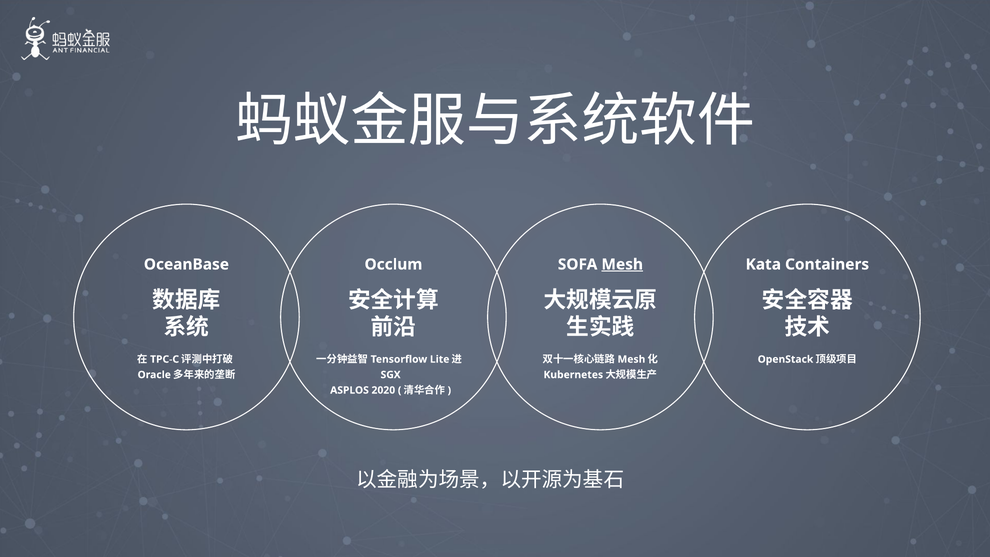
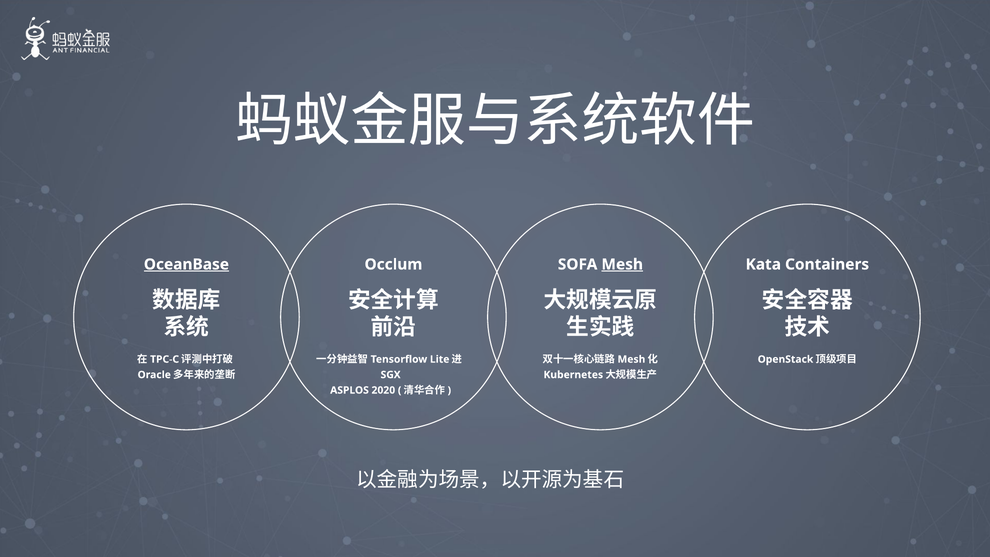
OceanBase underline: none -> present
